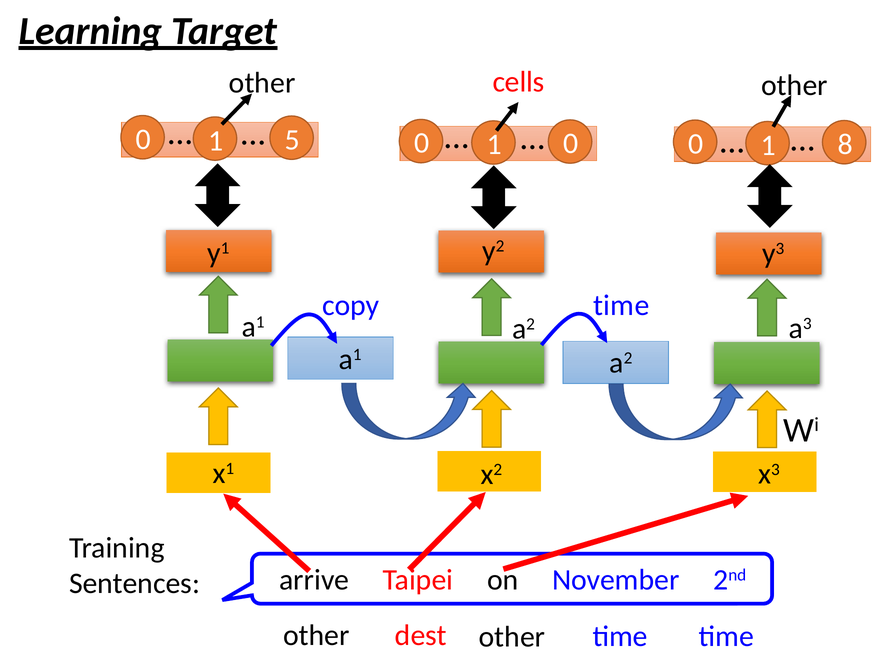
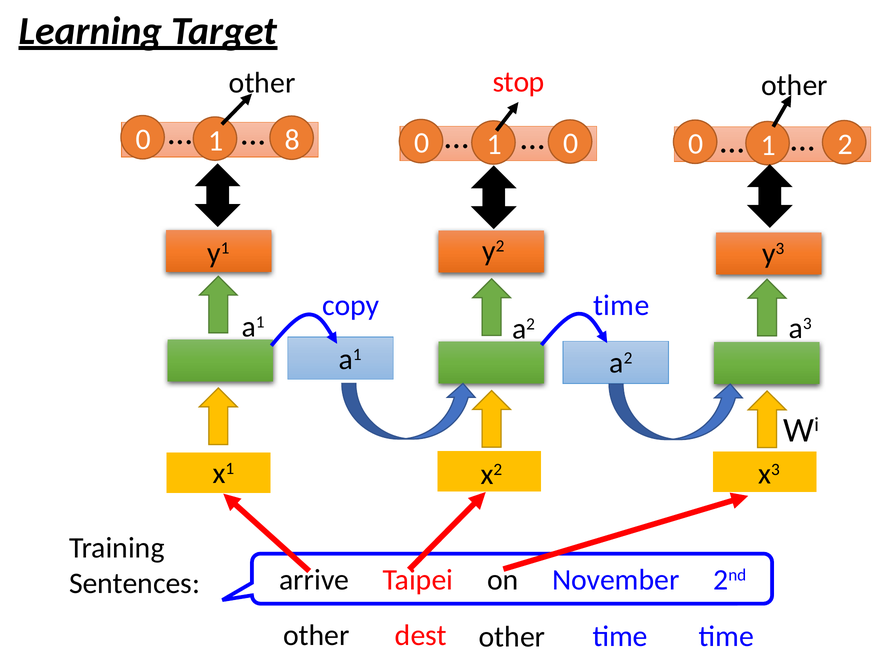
cells: cells -> stop
5: 5 -> 8
8: 8 -> 2
